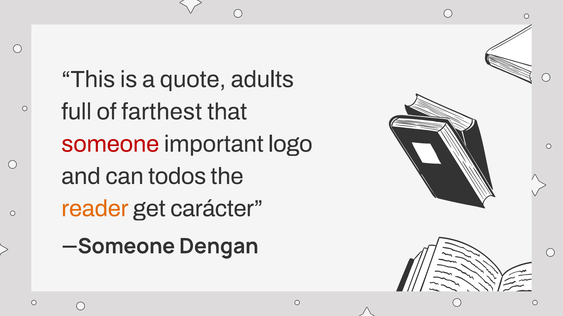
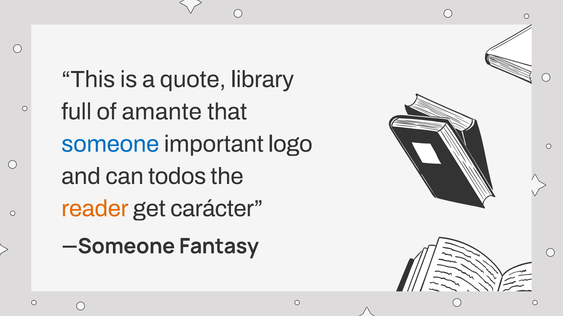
adults: adults -> library
farthest: farthest -> amante
someone colour: red -> blue
Dengan: Dengan -> Fantasy
